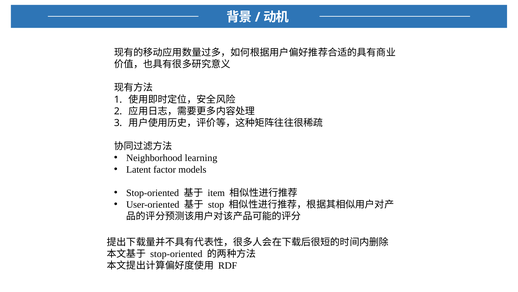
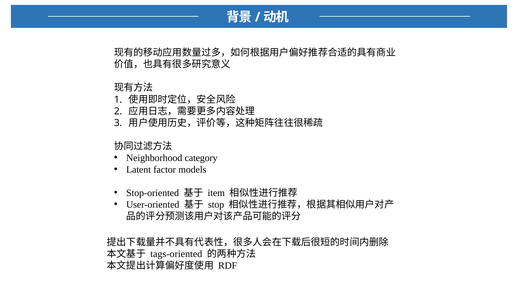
learning: learning -> category
stop-oriented at (176, 253): stop-oriented -> tags-oriented
